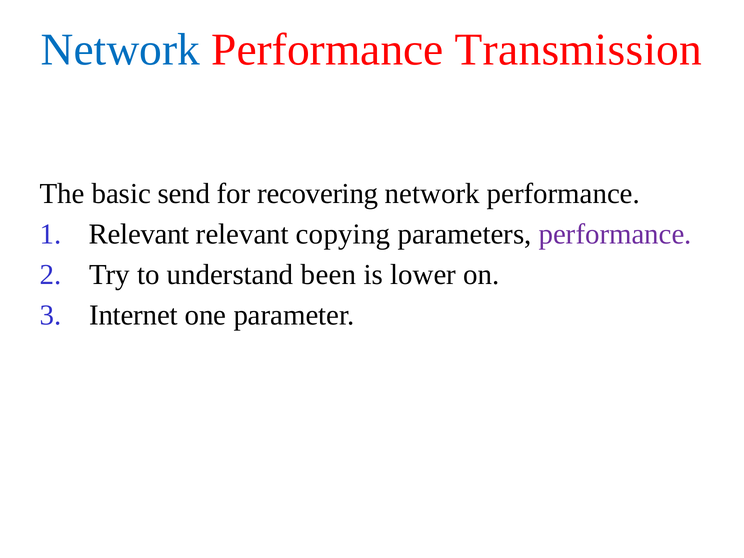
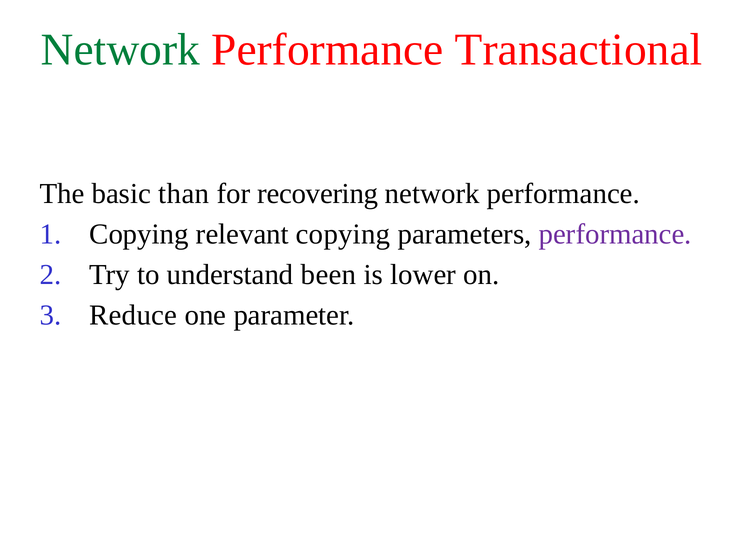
Network at (120, 50) colour: blue -> green
Transmission: Transmission -> Transactional
send: send -> than
Relevant at (139, 234): Relevant -> Copying
Internet: Internet -> Reduce
